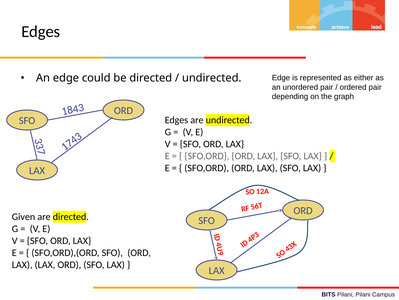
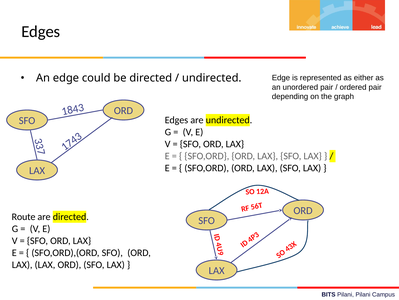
Given: Given -> Route
